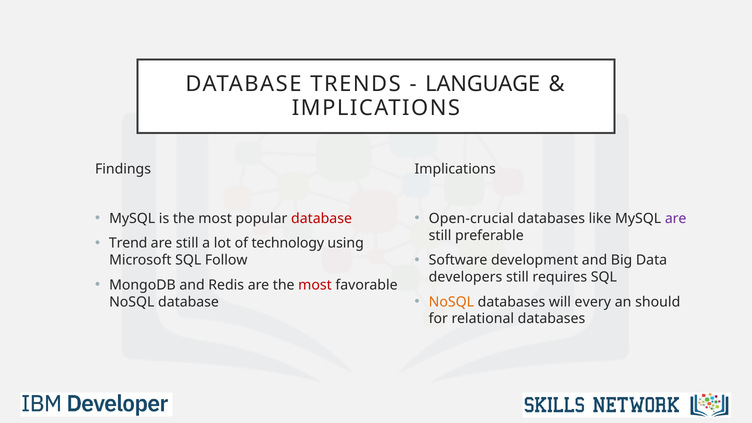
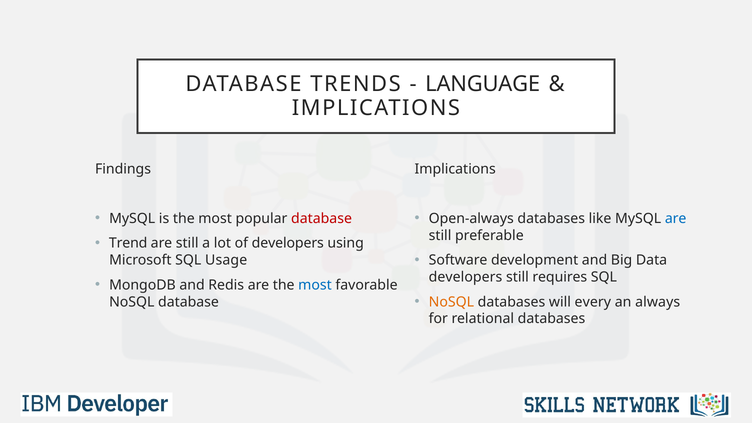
Open-crucial: Open-crucial -> Open-always
are at (676, 219) colour: purple -> blue
of technology: technology -> developers
Follow: Follow -> Usage
most at (315, 285) colour: red -> blue
should: should -> always
